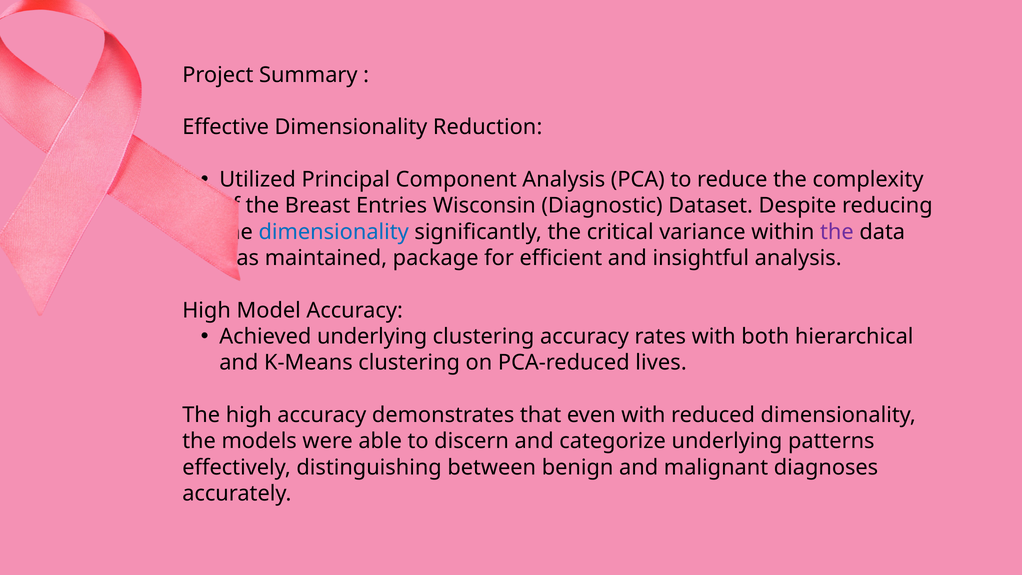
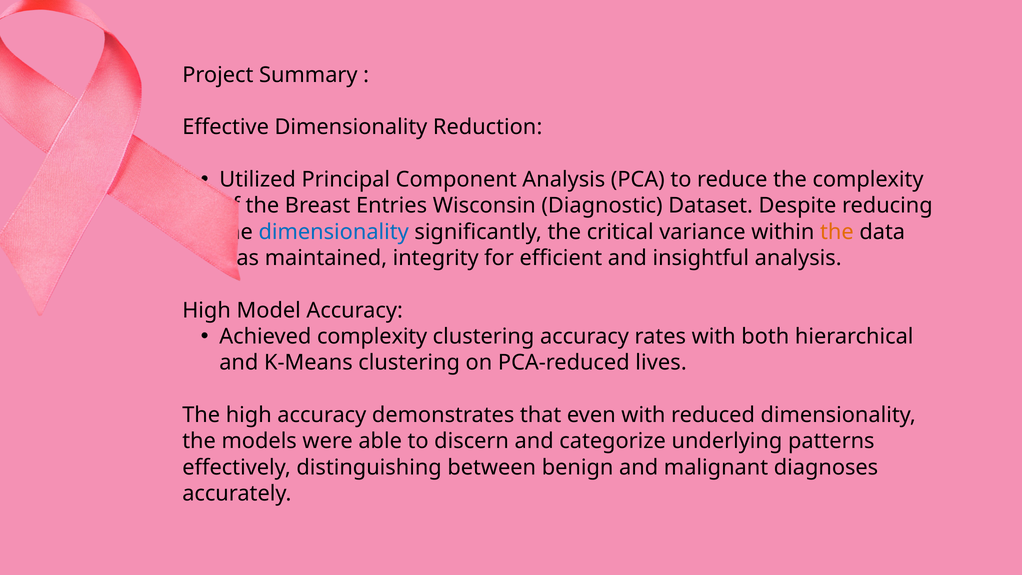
the at (837, 232) colour: purple -> orange
package: package -> integrity
Achieved underlying: underlying -> complexity
